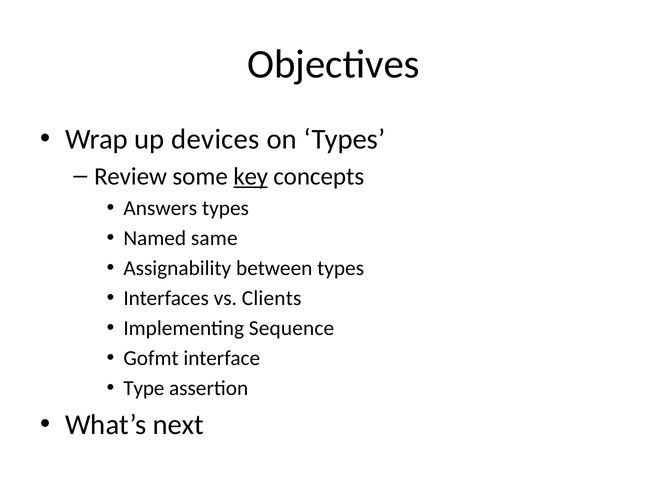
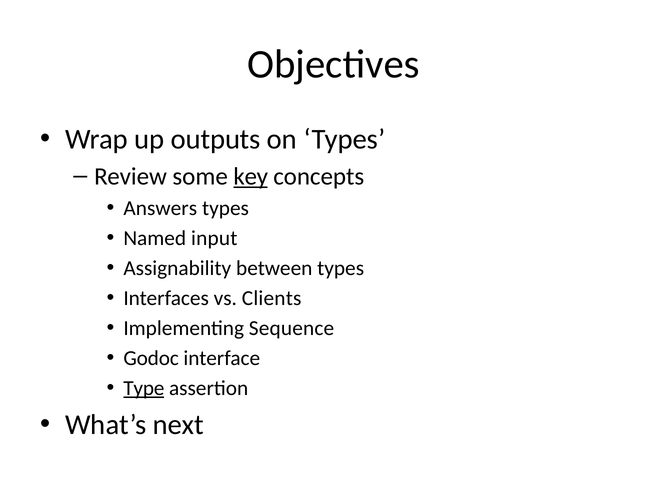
devices: devices -> outputs
same: same -> input
Gofmt: Gofmt -> Godoc
Type underline: none -> present
